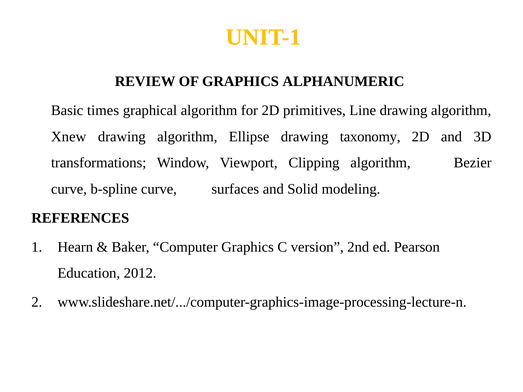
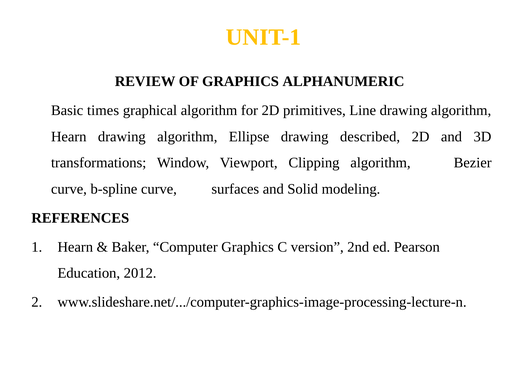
Xnew at (69, 137): Xnew -> Hearn
taxonomy: taxonomy -> described
